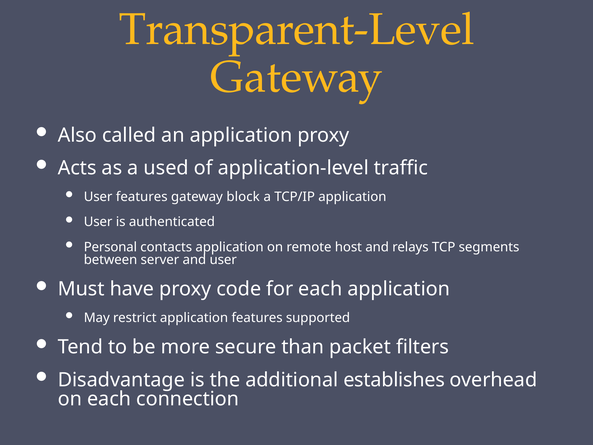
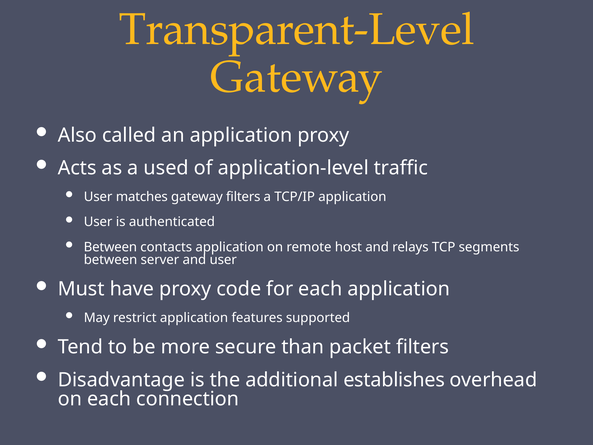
User features: features -> matches
gateway block: block -> filters
Personal at (110, 247): Personal -> Between
